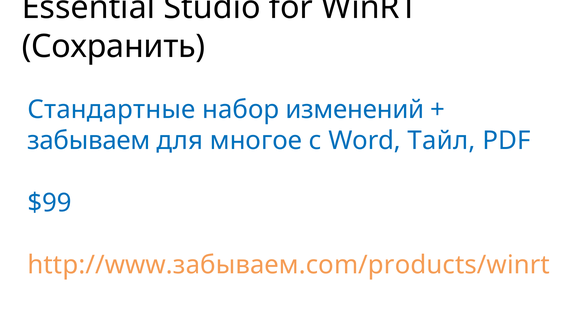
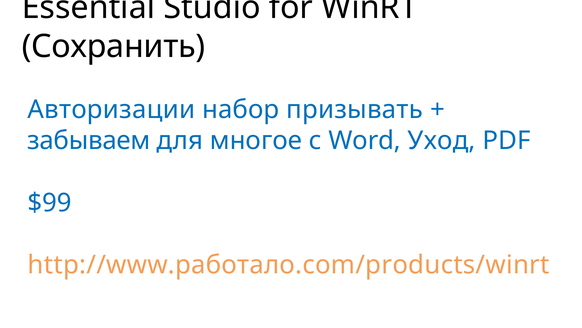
Стандартные: Стандартные -> Авторизации
изменений: изменений -> призывать
Тайл: Тайл -> Уход
http://www.забываем.com/products/winrt: http://www.забываем.com/products/winrt -> http://www.работало.com/products/winrt
